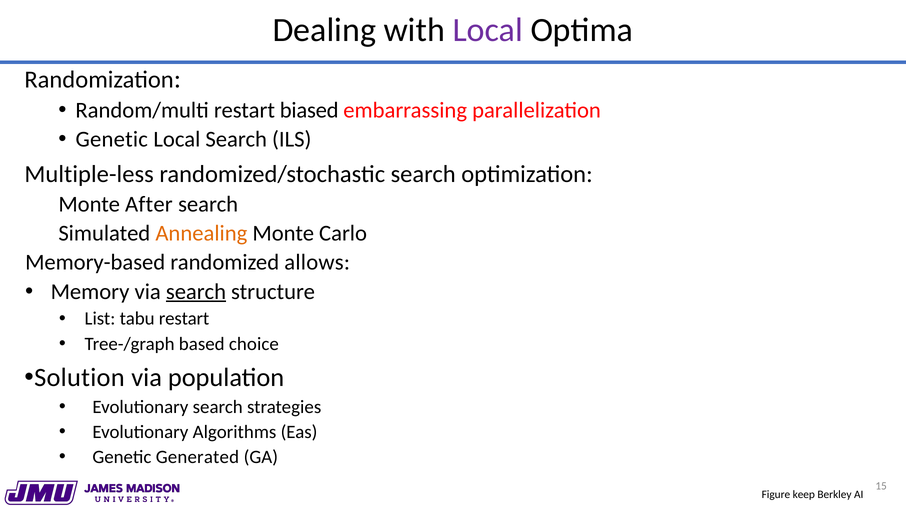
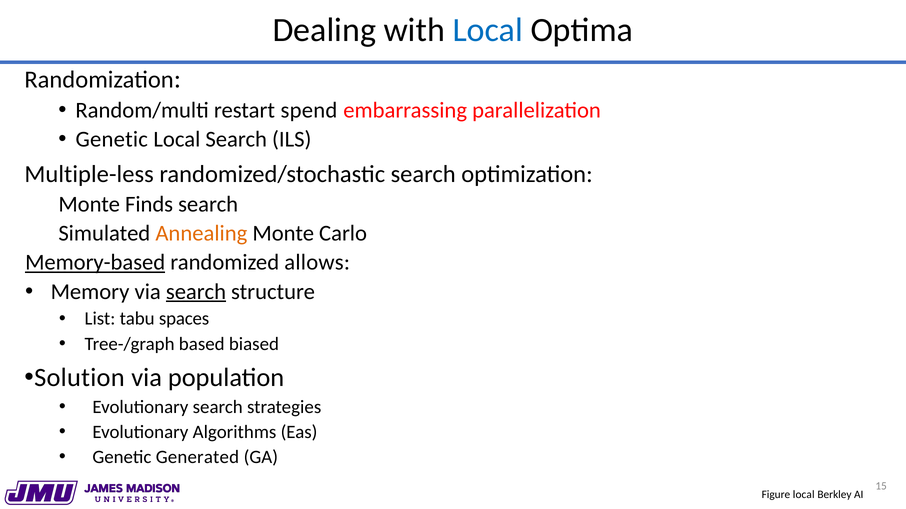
Local at (488, 30) colour: purple -> blue
biased: biased -> spend
After: After -> Finds
Memory-based underline: none -> present
tabu restart: restart -> spaces
choice: choice -> biased
Figure keep: keep -> local
